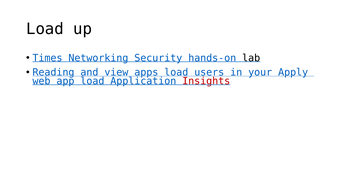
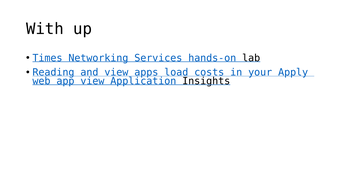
Load at (45, 29): Load -> With
Security: Security -> Services
users: users -> costs
app load: load -> view
Insights colour: red -> black
